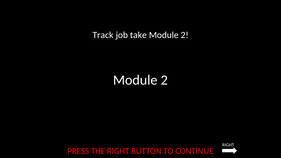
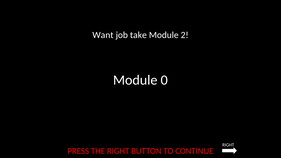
Track: Track -> Want
2 at (164, 80): 2 -> 0
